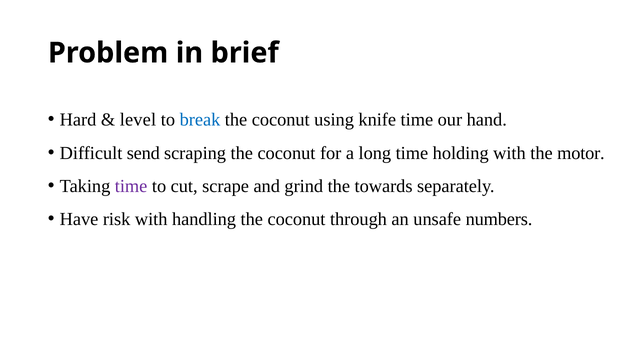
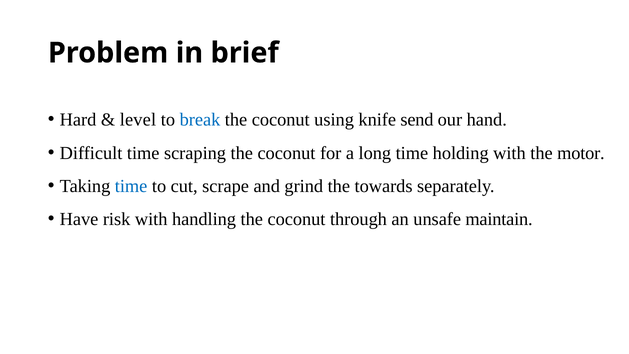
knife time: time -> send
Difficult send: send -> time
time at (131, 186) colour: purple -> blue
numbers: numbers -> maintain
